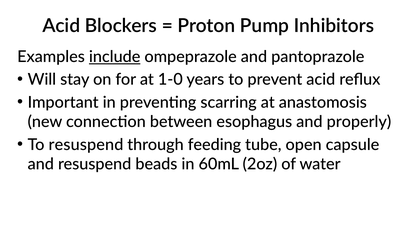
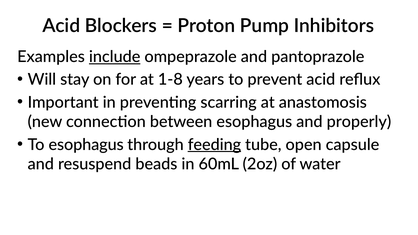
1-0: 1-0 -> 1-8
To resuspend: resuspend -> esophagus
feeding underline: none -> present
